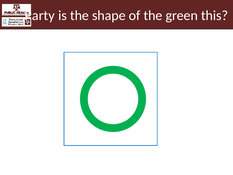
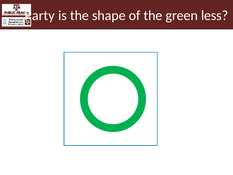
this: this -> less
